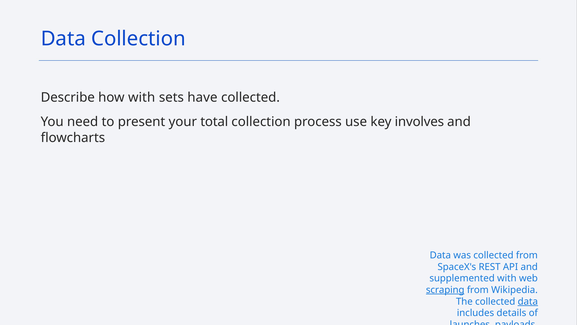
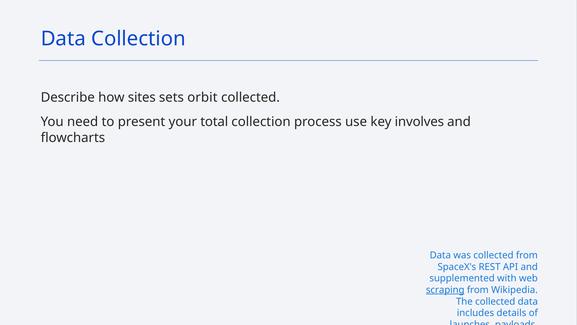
how with: with -> sites
have: have -> orbit
data at (528, 301) underline: present -> none
